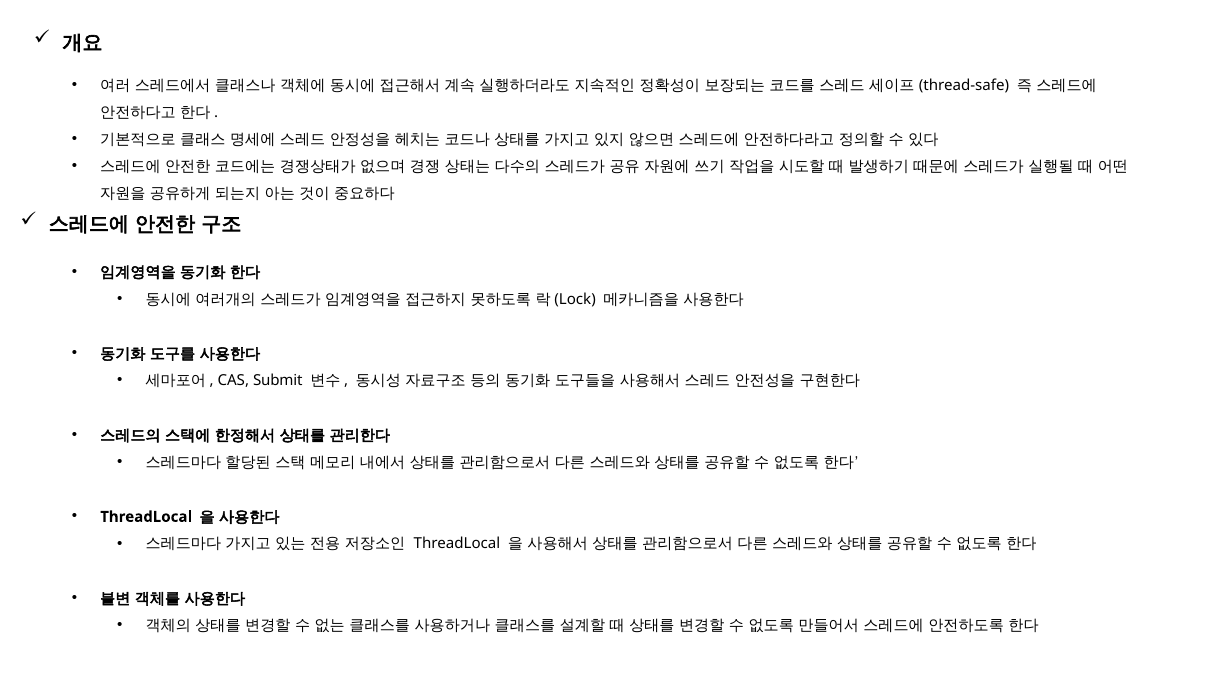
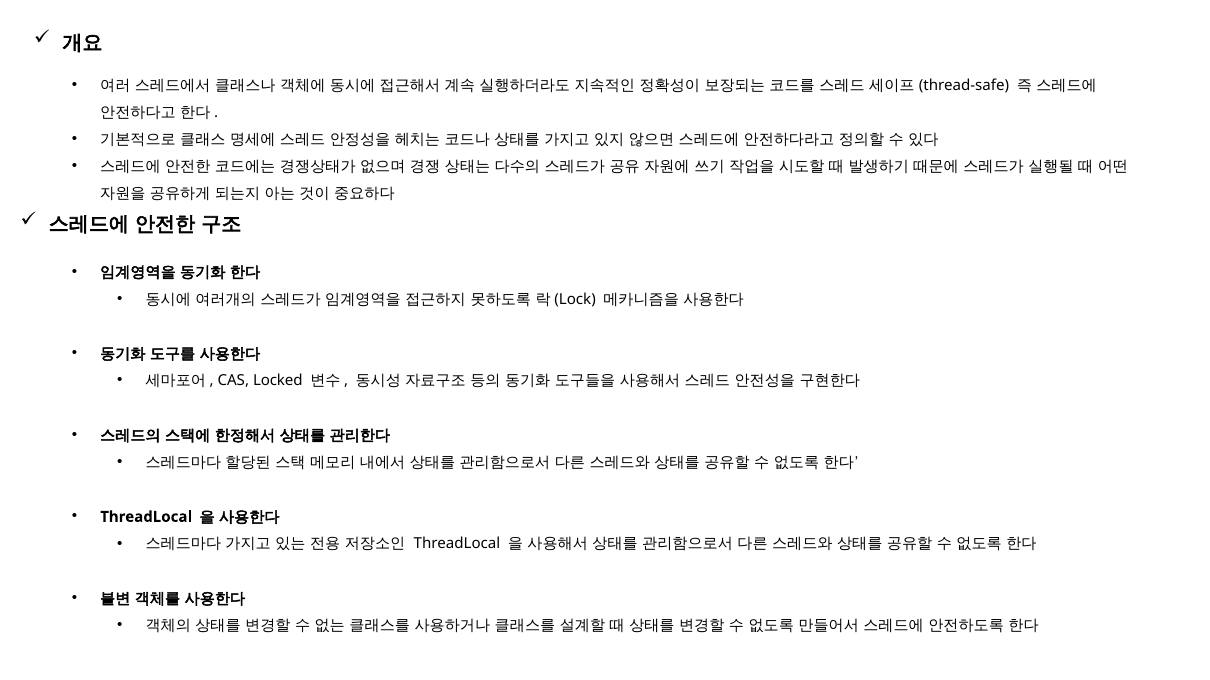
Submit: Submit -> Locked
